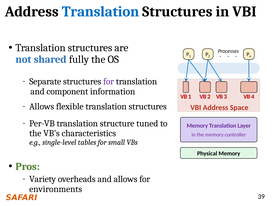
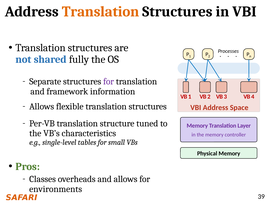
Translation at (101, 11) colour: blue -> orange
component: component -> framework
Variety: Variety -> Classes
